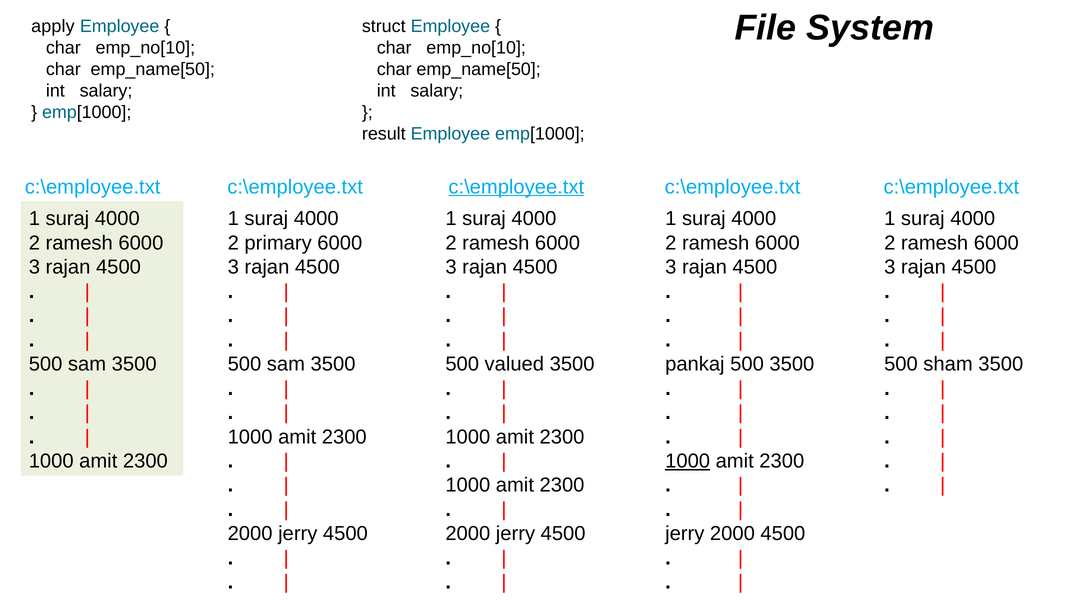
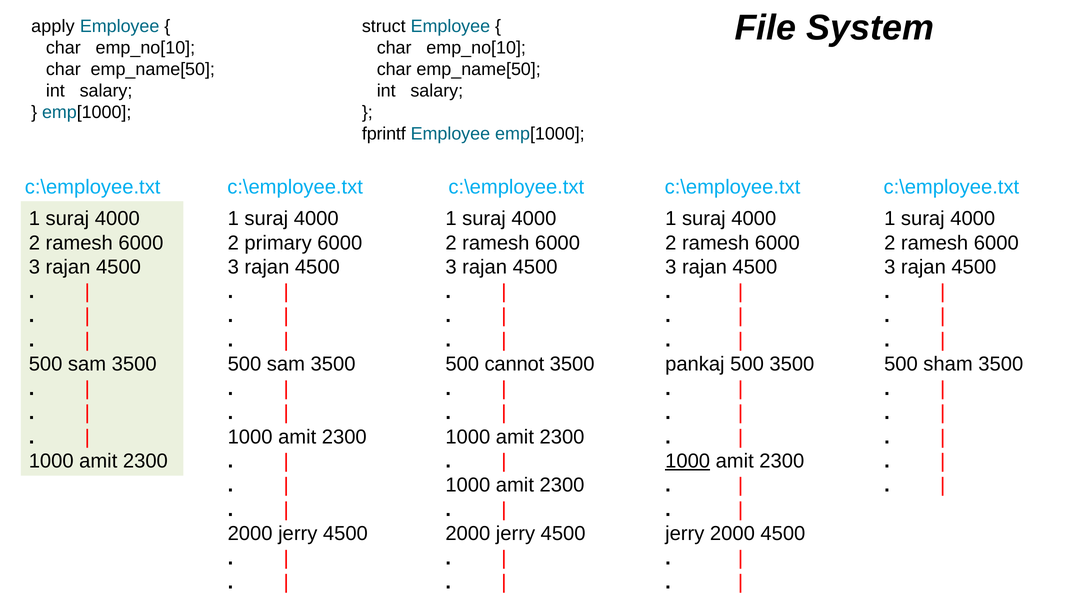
result: result -> fprintf
c:\employee.txt at (516, 187) underline: present -> none
valued: valued -> cannot
